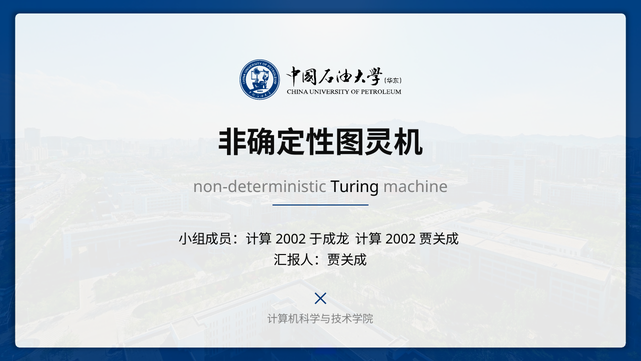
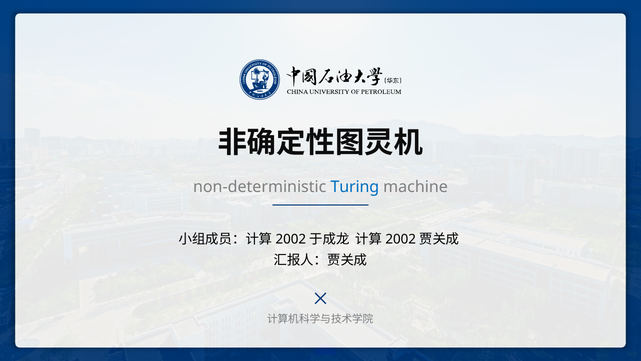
Turing colour: black -> blue
